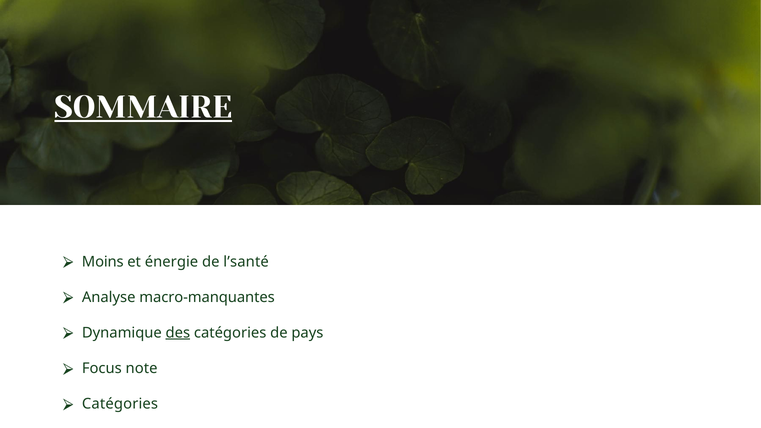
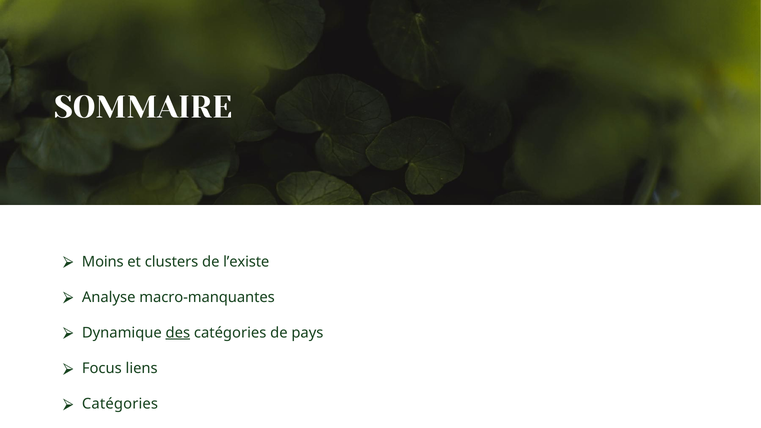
SOMMAIRE underline: present -> none
énergie: énergie -> clusters
l’santé: l’santé -> l’existe
note: note -> liens
